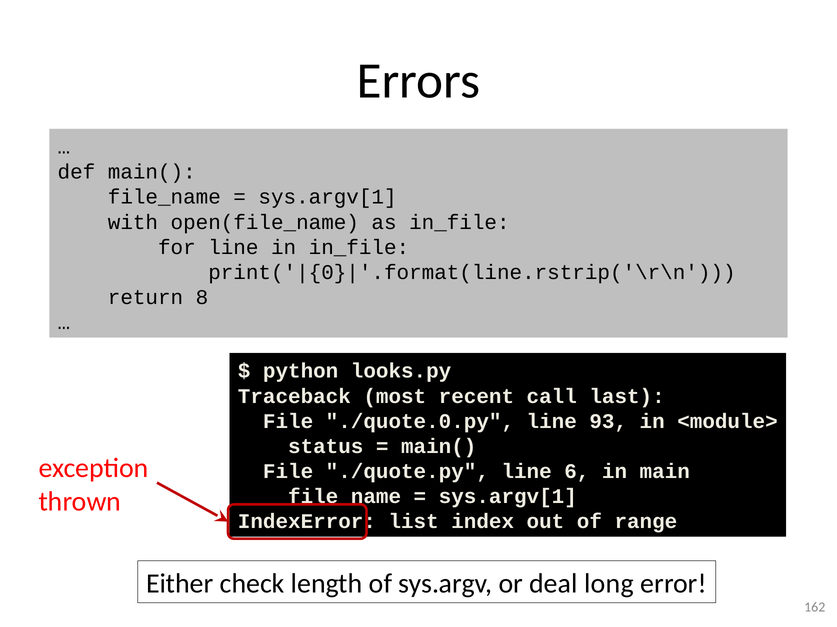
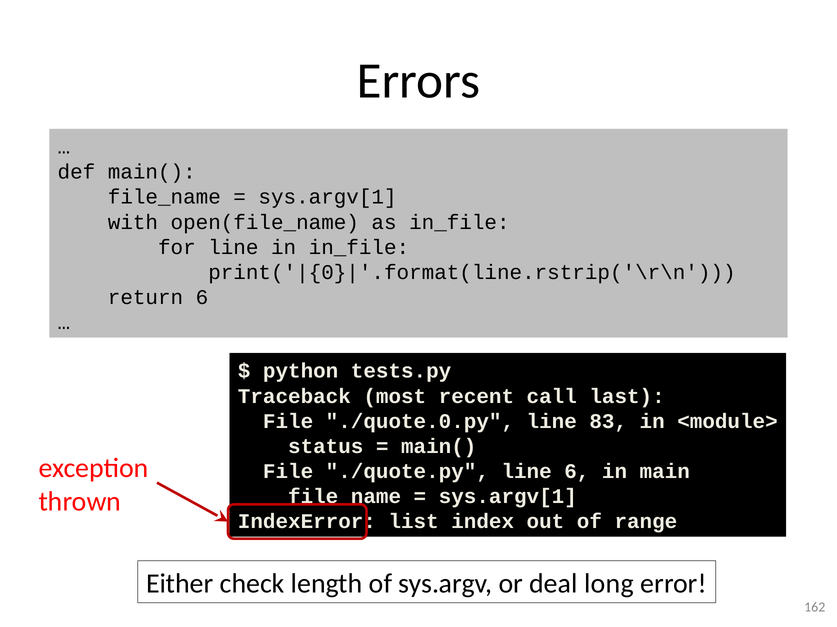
return 8: 8 -> 6
looks.py: looks.py -> tests.py
93: 93 -> 83
